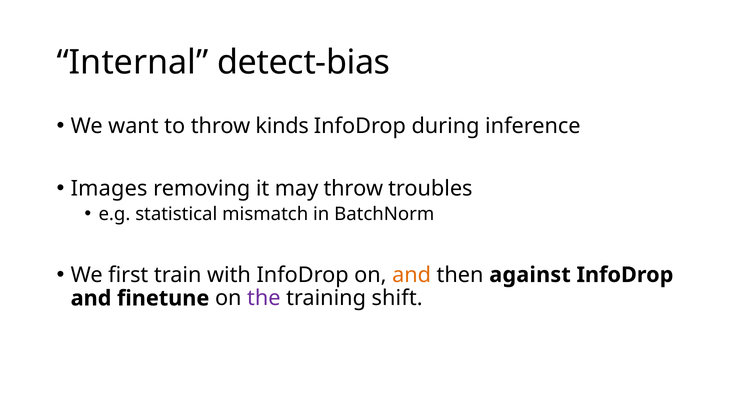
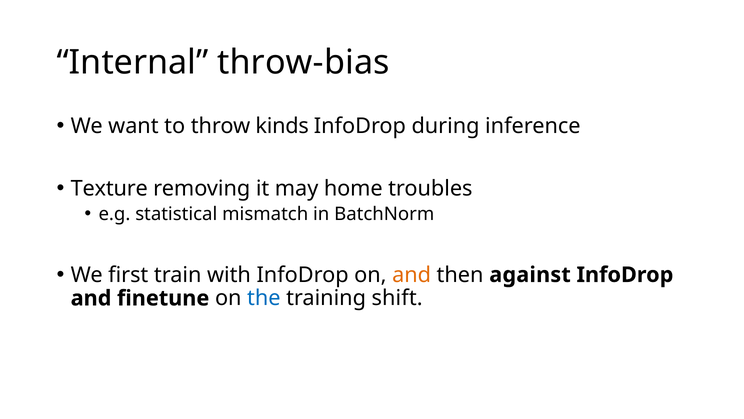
detect-bias: detect-bias -> throw-bias
Images: Images -> Texture
may throw: throw -> home
the colour: purple -> blue
